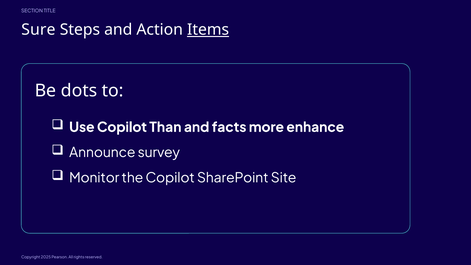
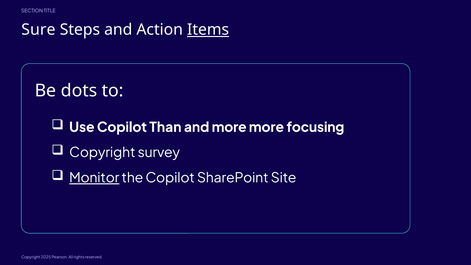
and facts: facts -> more
enhance: enhance -> focusing
Announce at (102, 153): Announce -> Copyright
Monitor underline: none -> present
